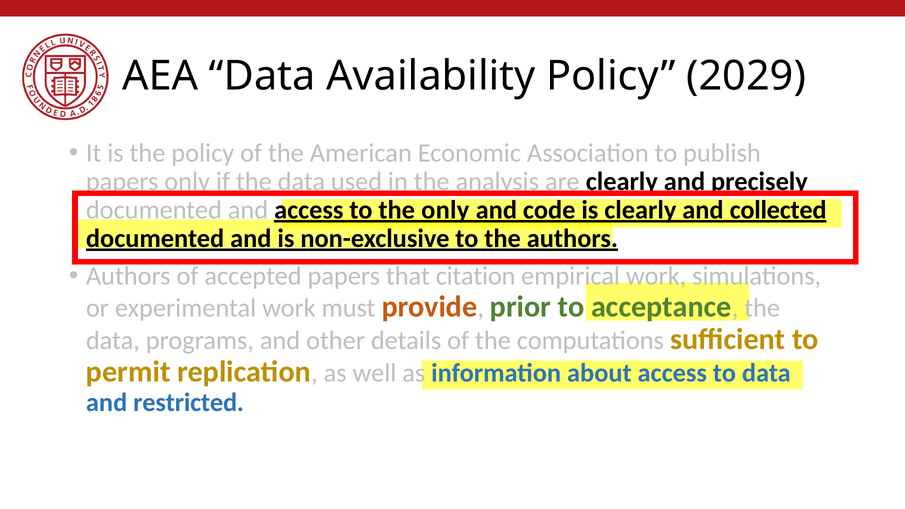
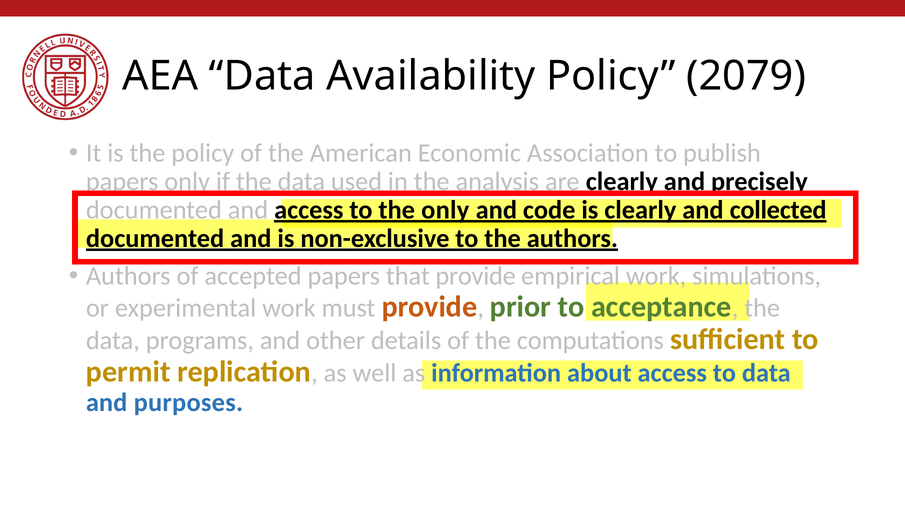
2029: 2029 -> 2079
that citation: citation -> provide
restricted: restricted -> purposes
